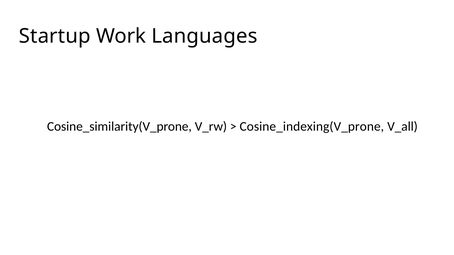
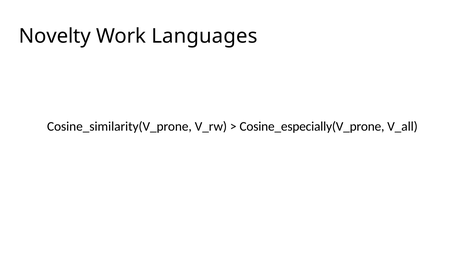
Startup: Startup -> Novelty
Cosine_indexing(V_prone: Cosine_indexing(V_prone -> Cosine_especially(V_prone
